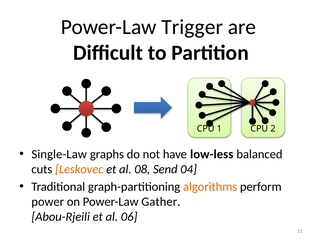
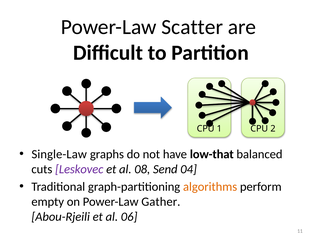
Trigger: Trigger -> Scatter
low-less: low-less -> low-that
Leskovec colour: orange -> purple
power: power -> empty
